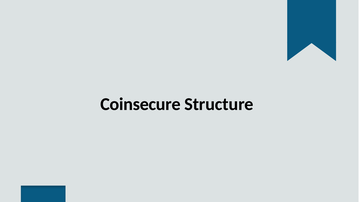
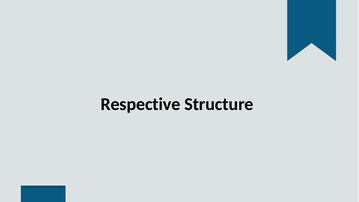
Coinsecure: Coinsecure -> Respective
